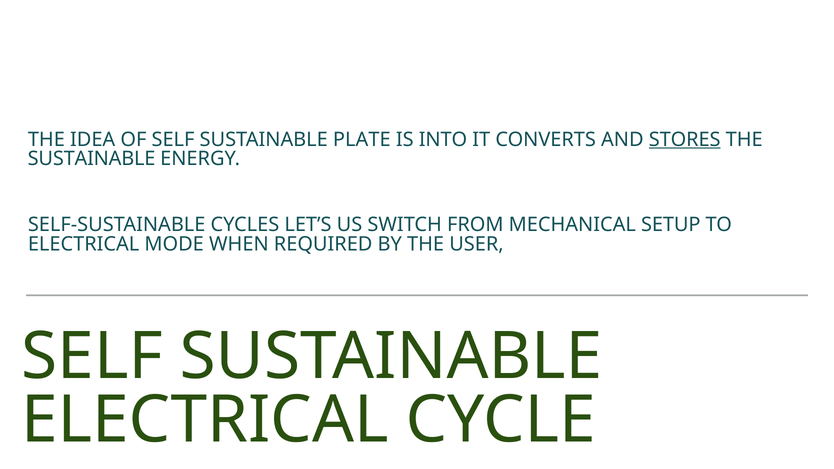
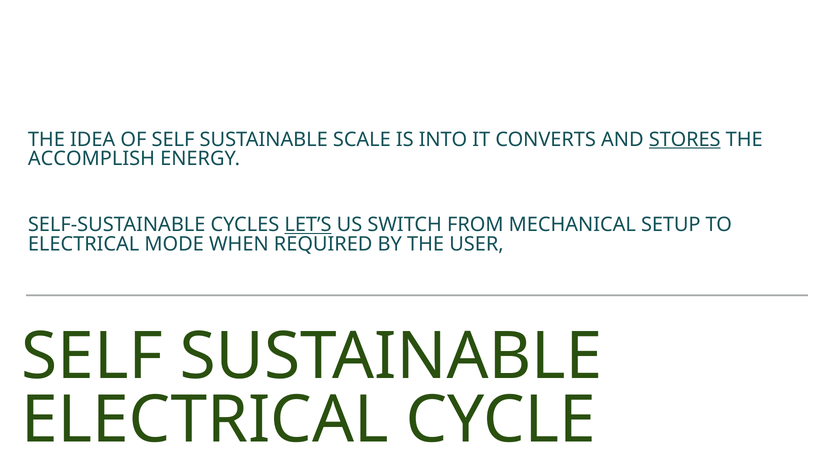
PLATE: PLATE -> SCALE
SUSTAINABLE at (92, 159): SUSTAINABLE -> ACCOMPLISH
LET’S underline: none -> present
